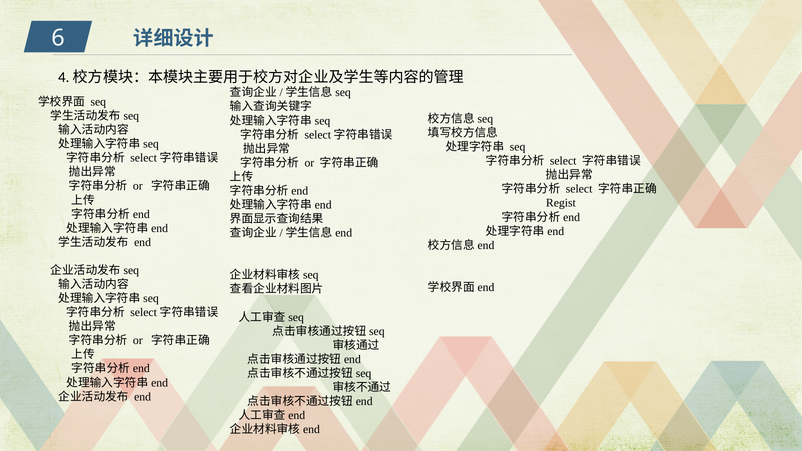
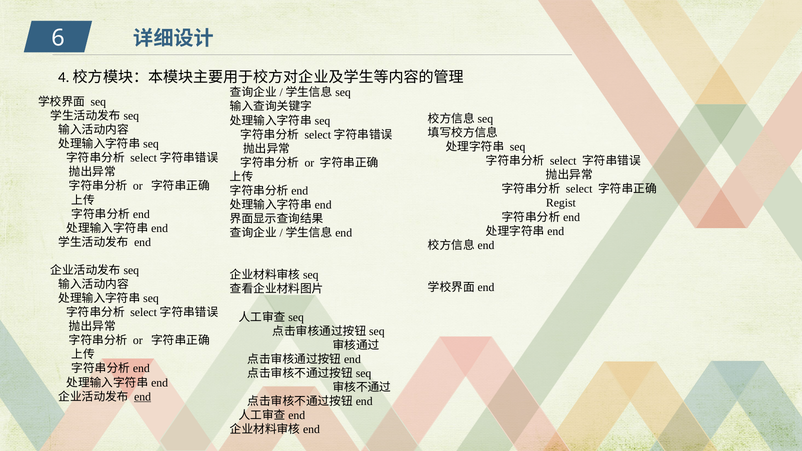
end at (143, 397) underline: none -> present
